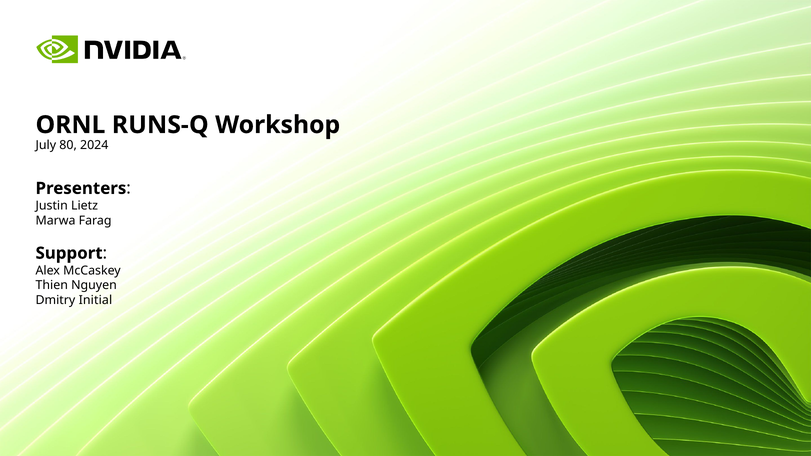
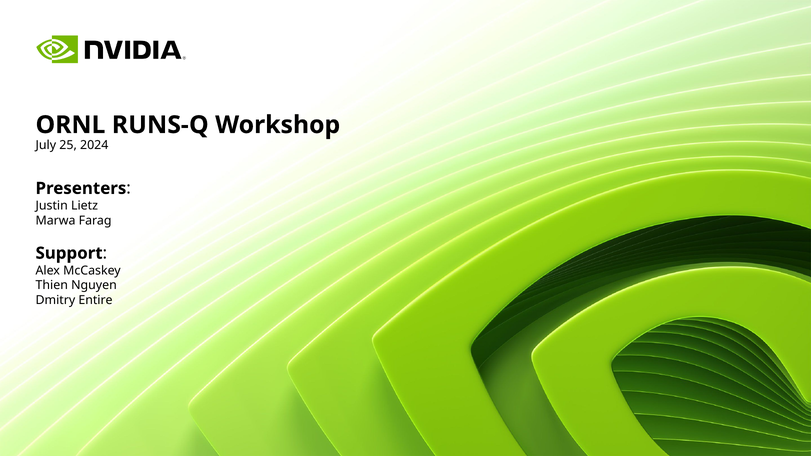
80: 80 -> 25
Initial: Initial -> Entire
